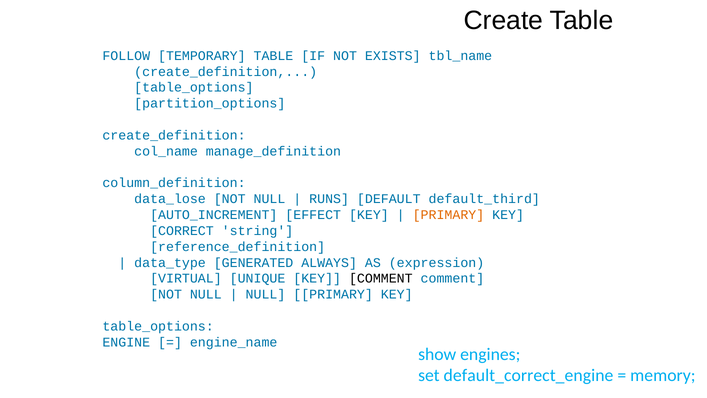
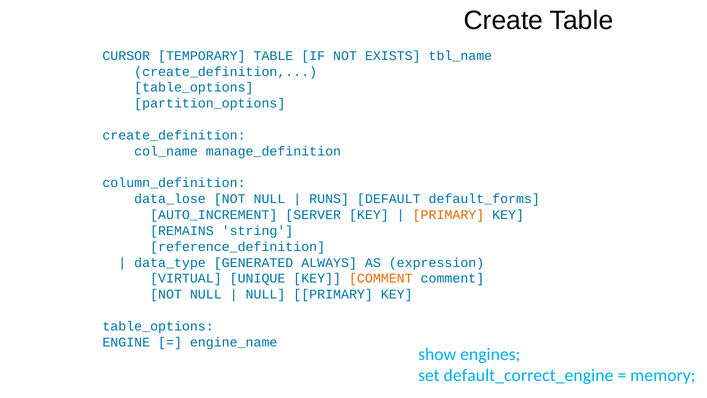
FOLLOW: FOLLOW -> CURSOR
default_third: default_third -> default_forms
EFFECT: EFFECT -> SERVER
CORRECT: CORRECT -> REMAINS
COMMENT at (381, 278) colour: black -> orange
